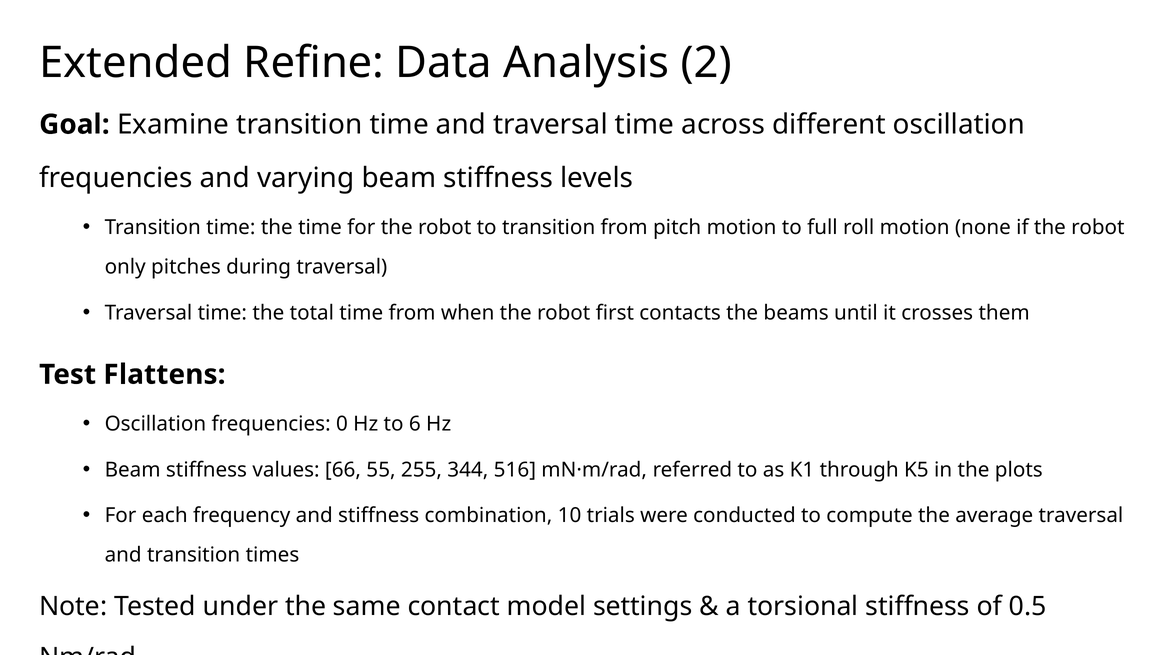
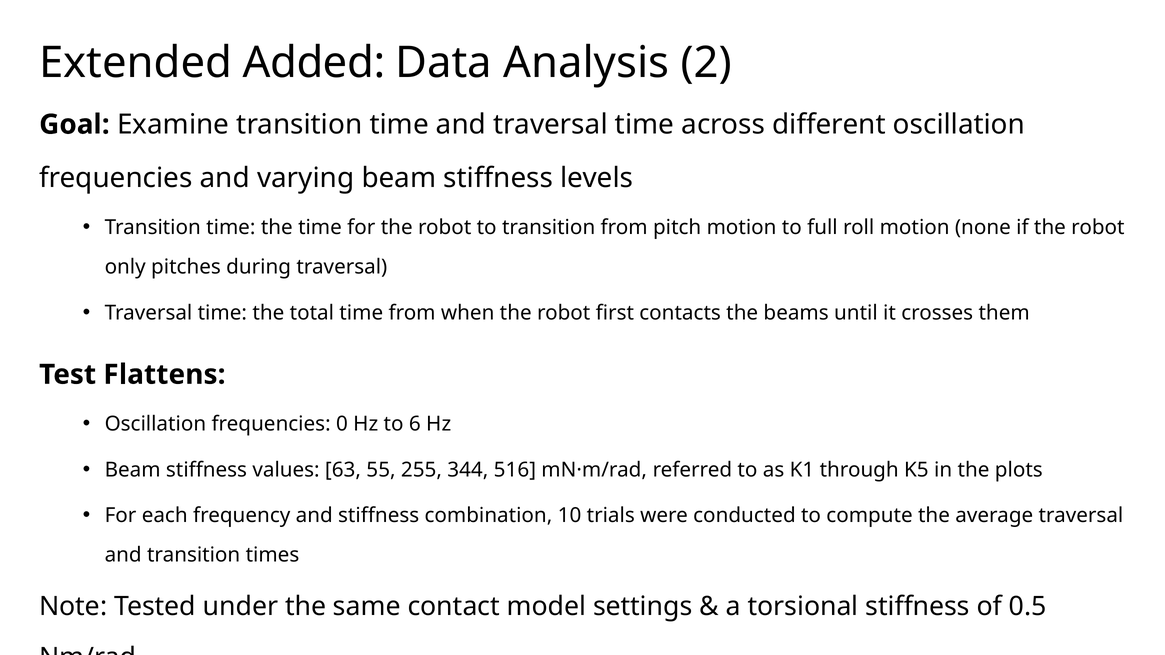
Refine: Refine -> Added
66: 66 -> 63
